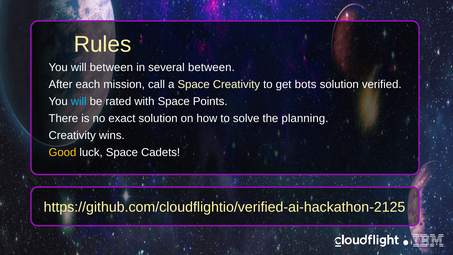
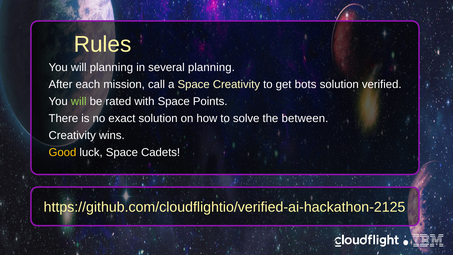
will between: between -> planning
several between: between -> planning
will at (79, 101) colour: light blue -> light green
planning: planning -> between
